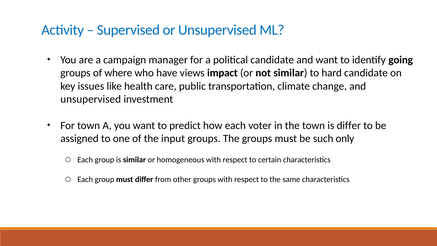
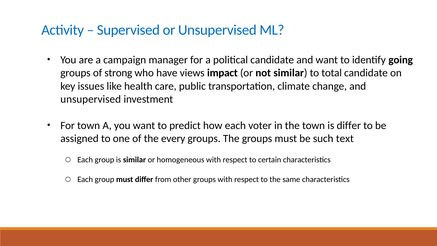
where: where -> strong
hard: hard -> total
input: input -> every
only: only -> text
